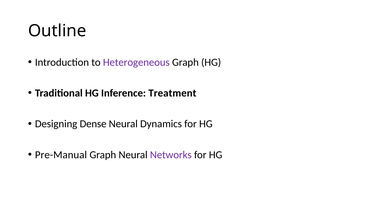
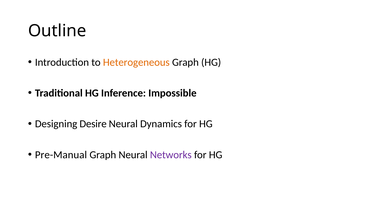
Heterogeneous colour: purple -> orange
Treatment: Treatment -> Impossible
Dense: Dense -> Desire
